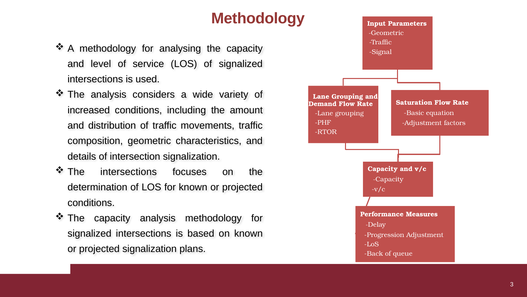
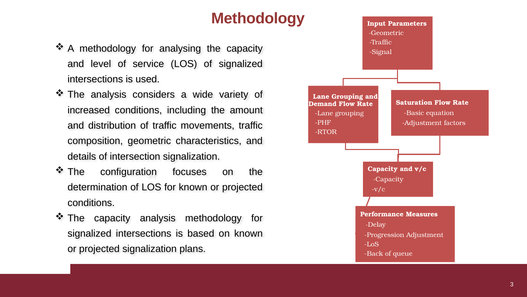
The intersections: intersections -> configuration
